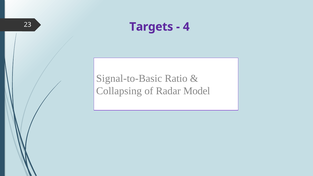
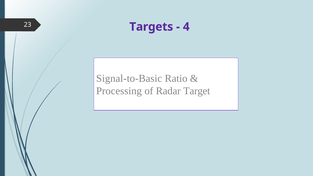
Collapsing: Collapsing -> Processing
Model: Model -> Target
